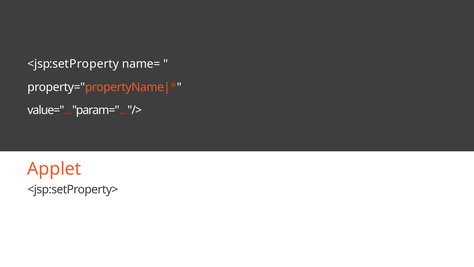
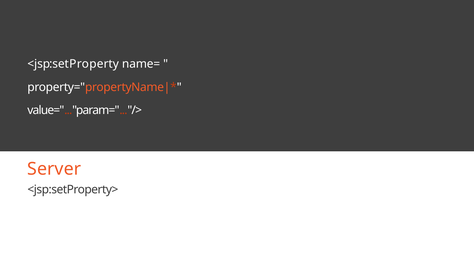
Applet: Applet -> Server
